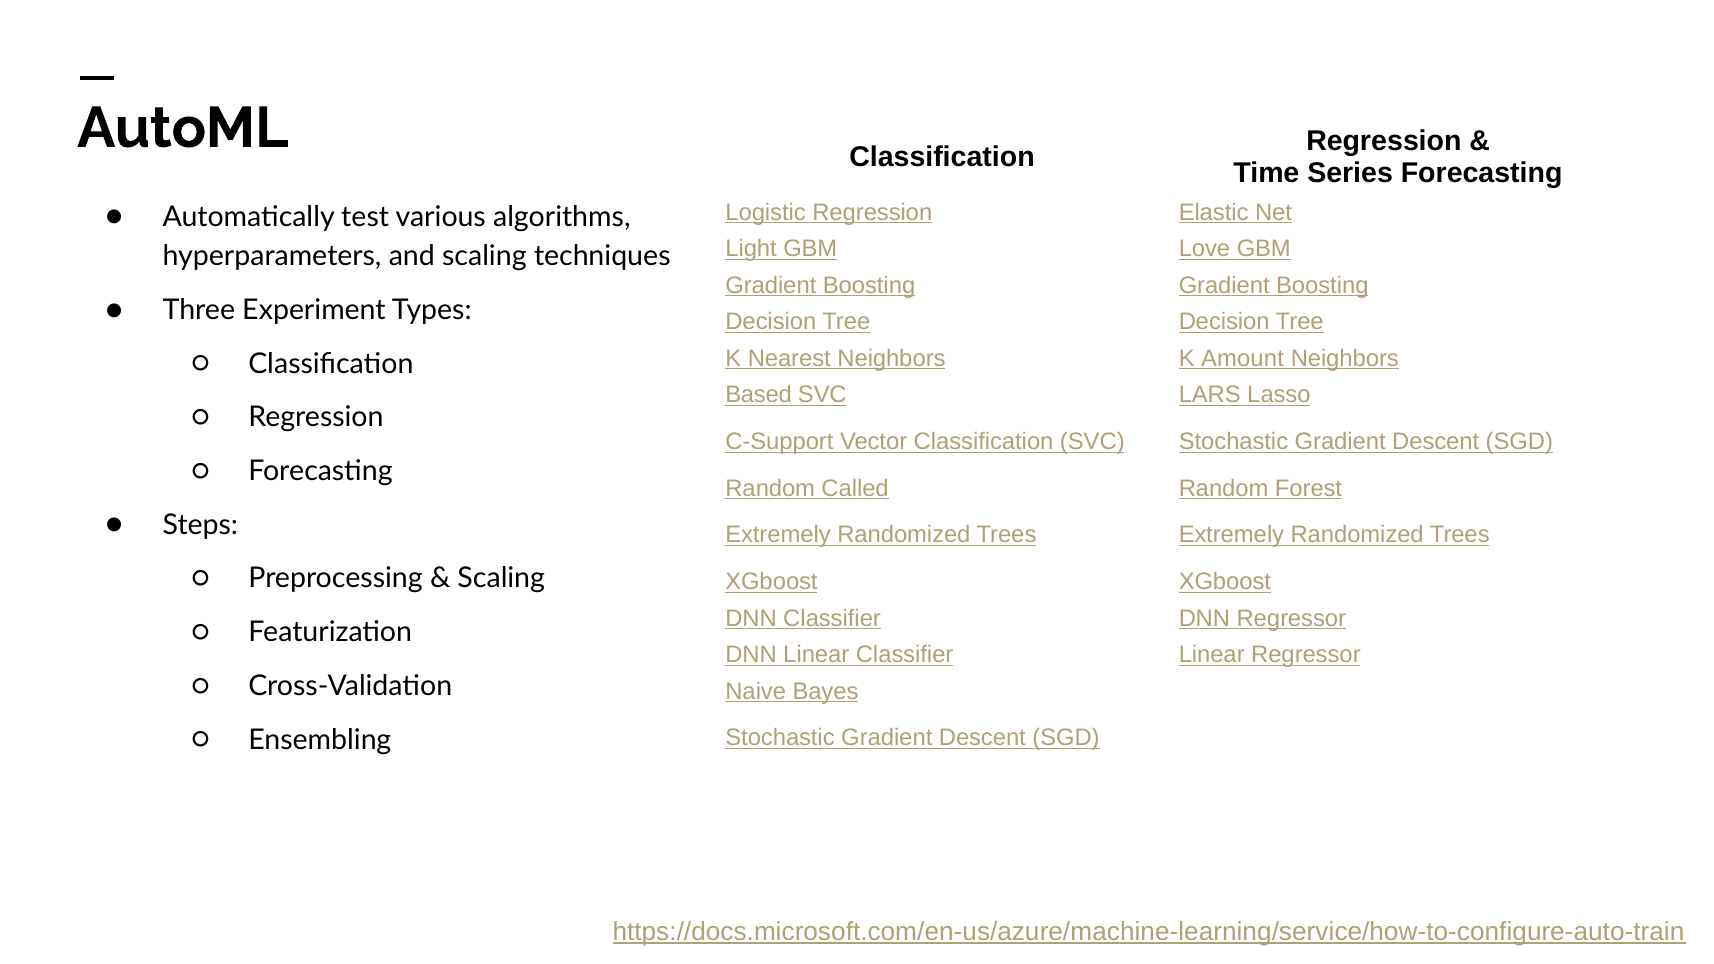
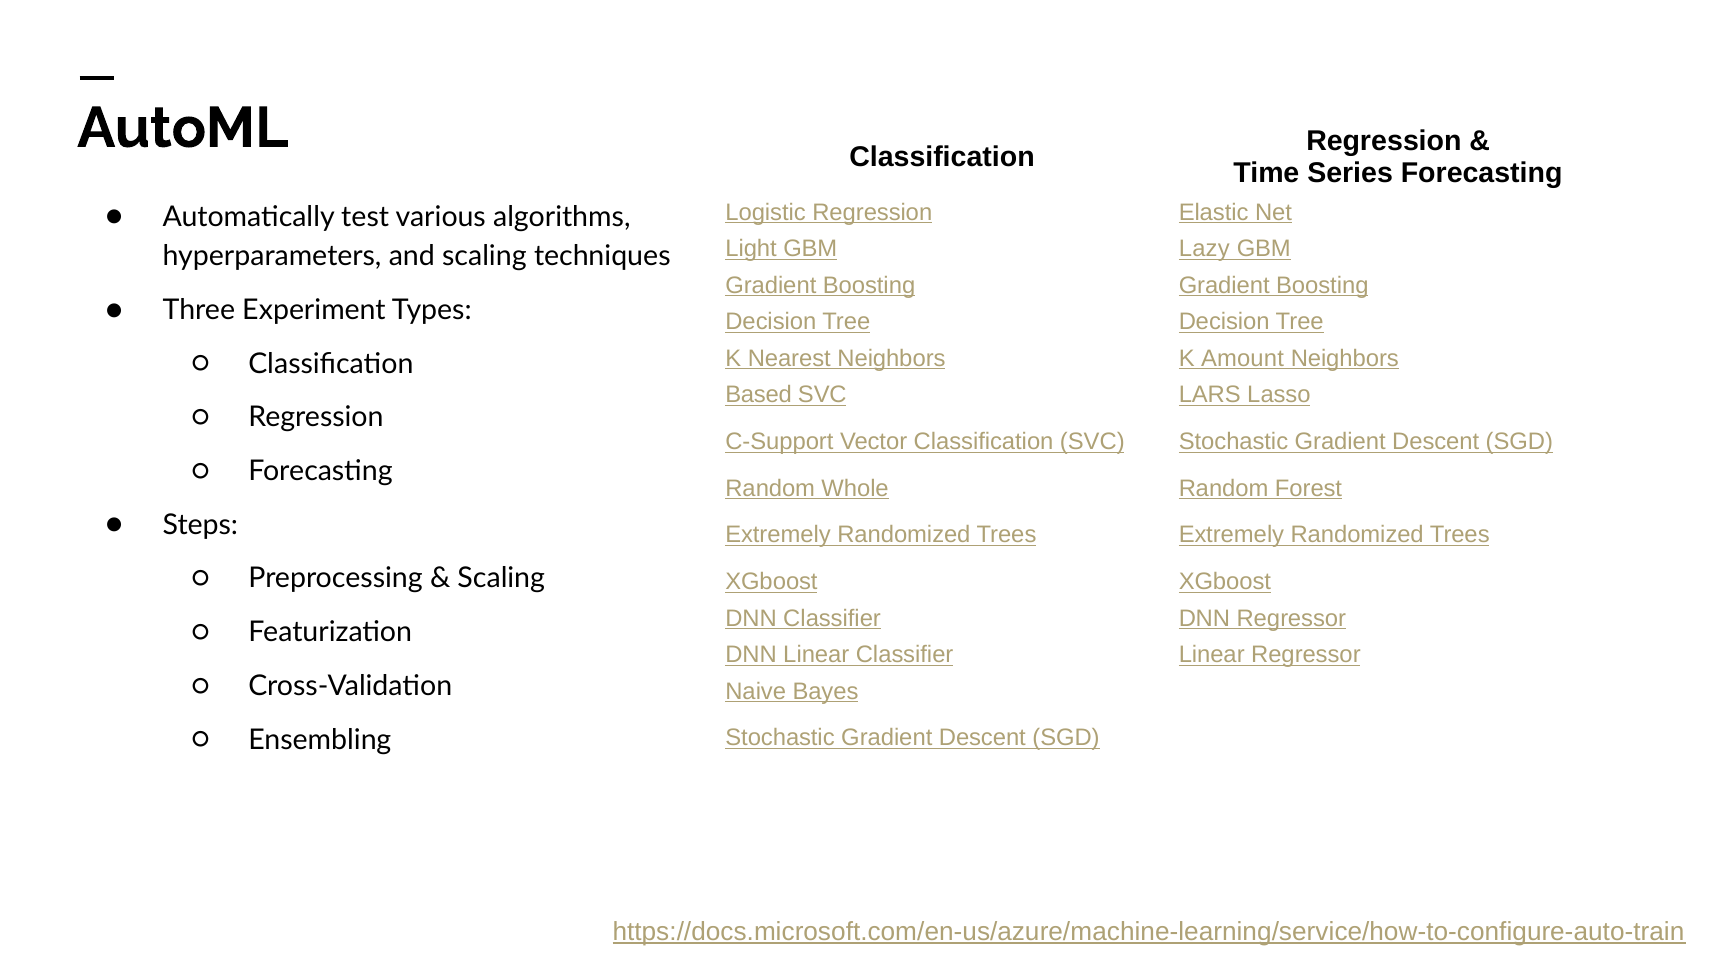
Love: Love -> Lazy
Called: Called -> Whole
